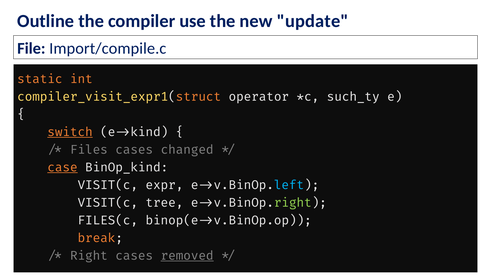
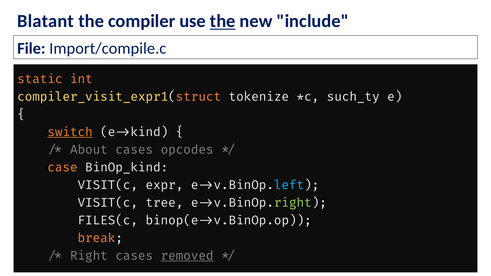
Outline: Outline -> Blatant
the at (223, 21) underline: none -> present
update: update -> include
operator: operator -> tokenize
Files: Files -> About
changed: changed -> opcodes
case underline: present -> none
